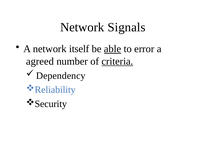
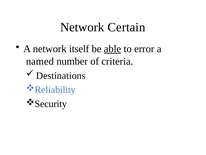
Signals: Signals -> Certain
agreed: agreed -> named
criteria underline: present -> none
Dependency: Dependency -> Destinations
